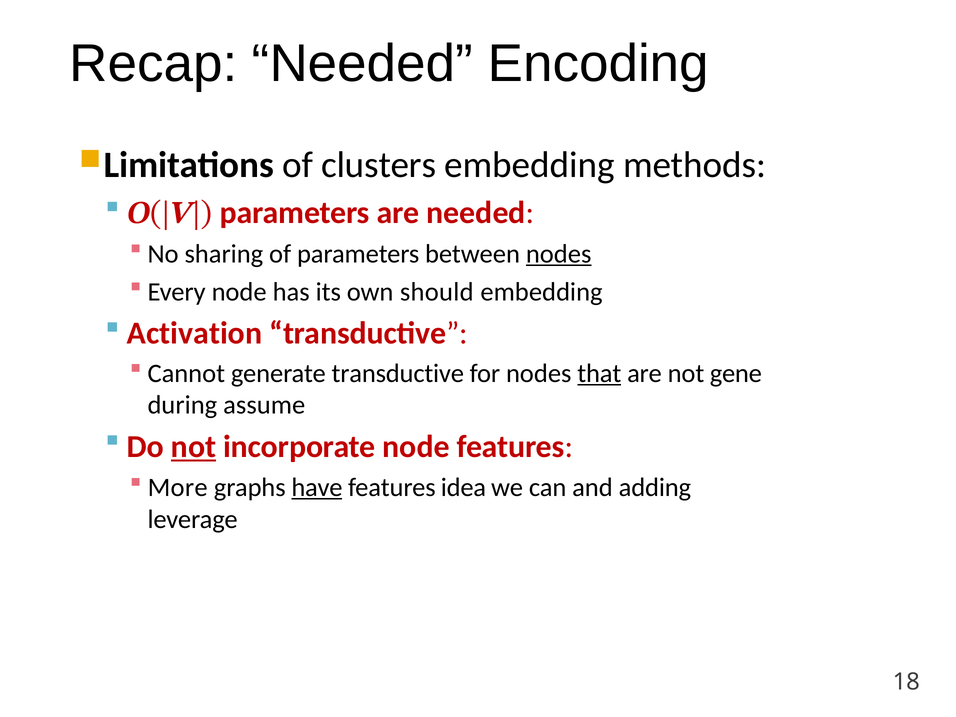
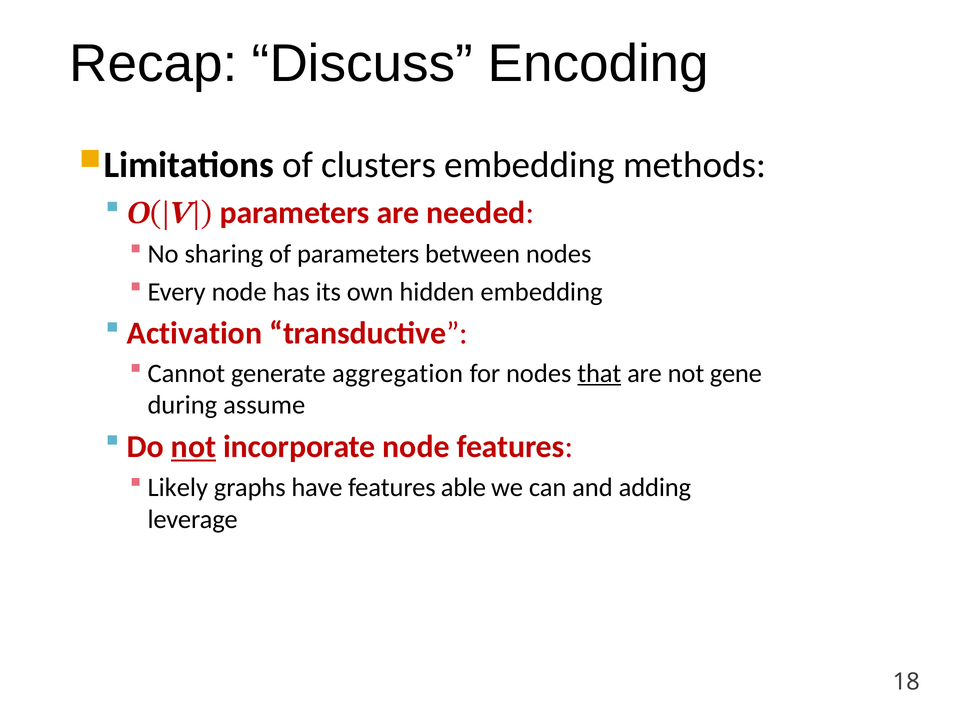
Recap Needed: Needed -> Discuss
nodes at (559, 254) underline: present -> none
should: should -> hidden
generate transductive: transductive -> aggregation
More: More -> Likely
have underline: present -> none
idea: idea -> able
